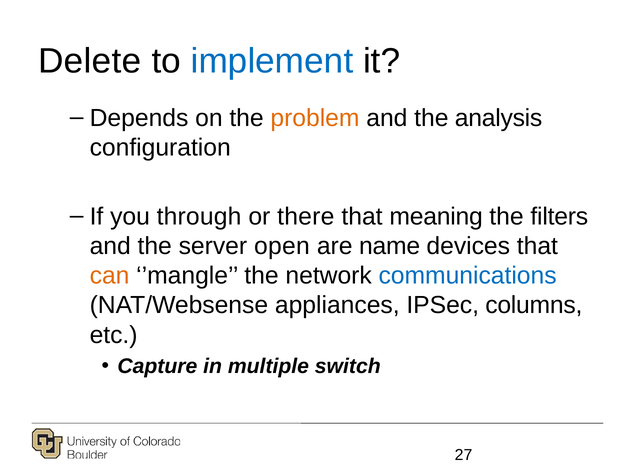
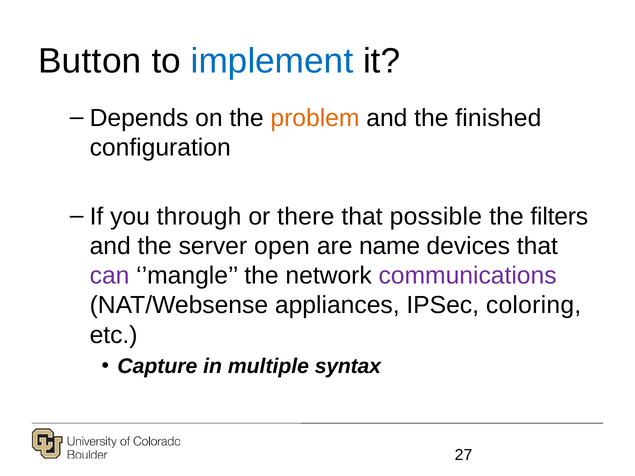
Delete: Delete -> Button
analysis: analysis -> finished
meaning: meaning -> possible
can colour: orange -> purple
communications colour: blue -> purple
columns: columns -> coloring
switch: switch -> syntax
